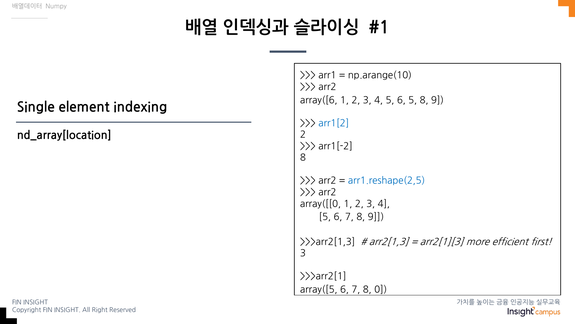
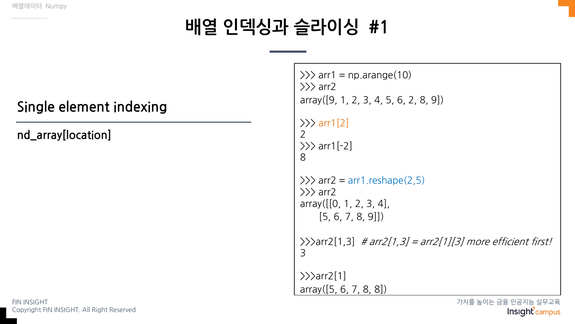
array([6: array([6 -> array([9
6 5: 5 -> 2
arr1[2 colour: blue -> orange
8 0: 0 -> 8
